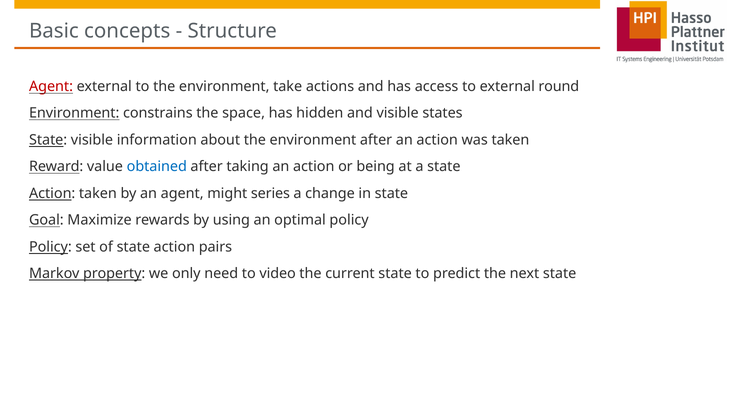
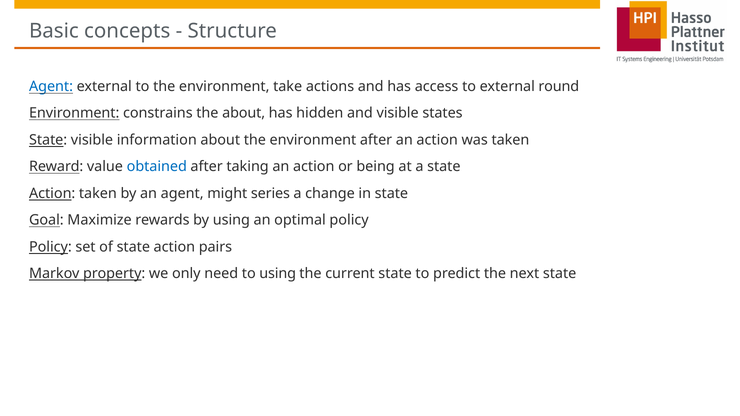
Agent at (51, 87) colour: red -> blue
the space: space -> about
to video: video -> using
